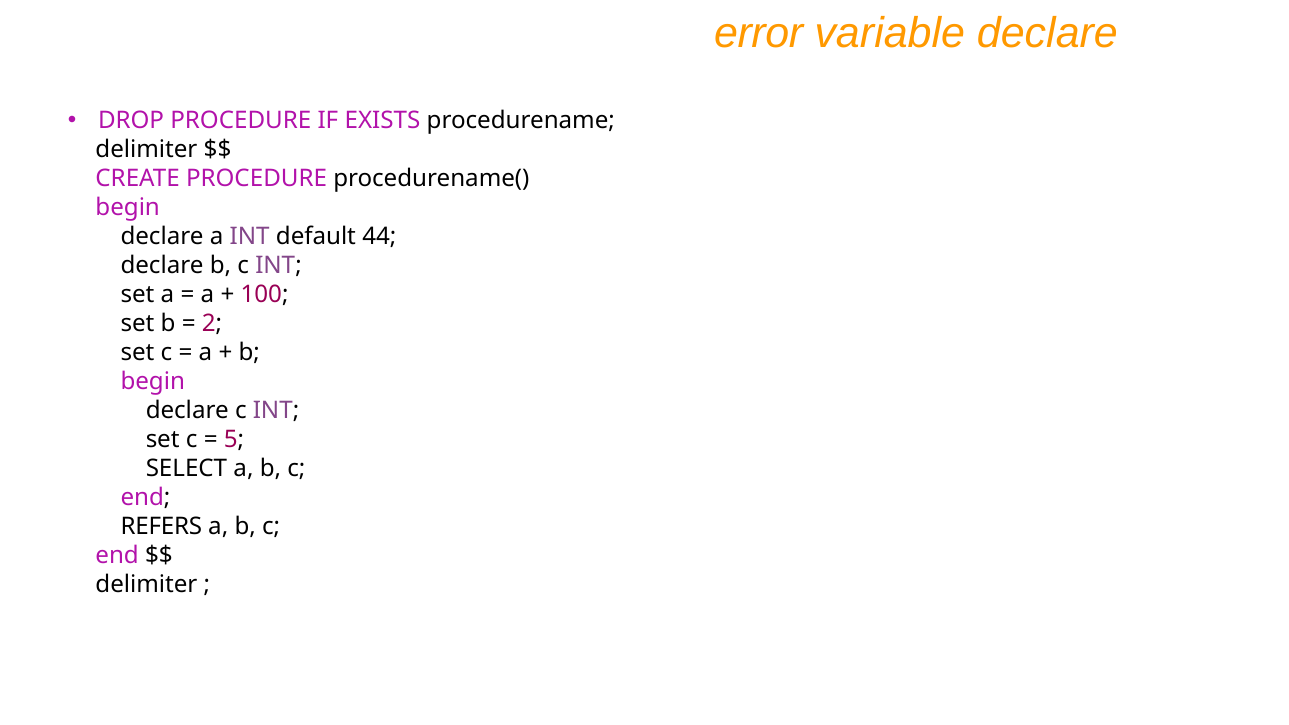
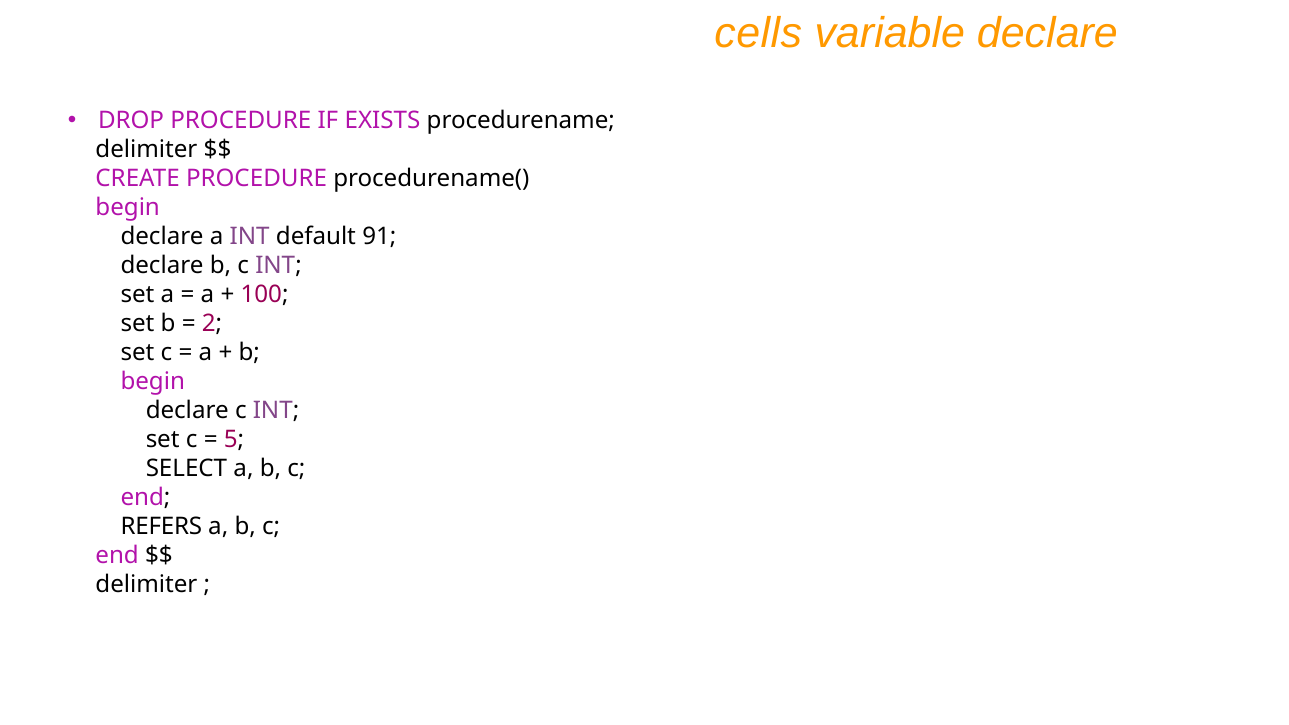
error: error -> cells
44: 44 -> 91
